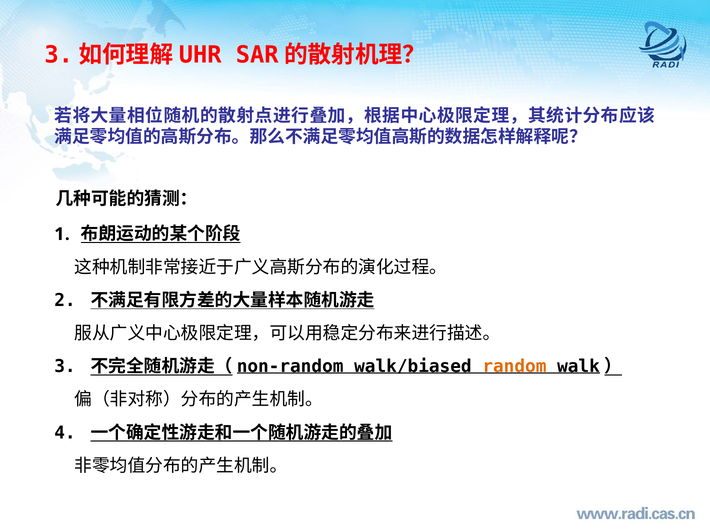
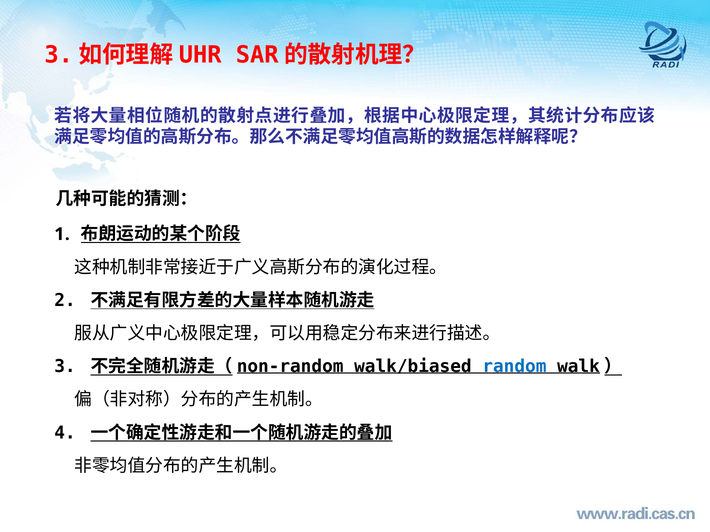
random colour: orange -> blue
